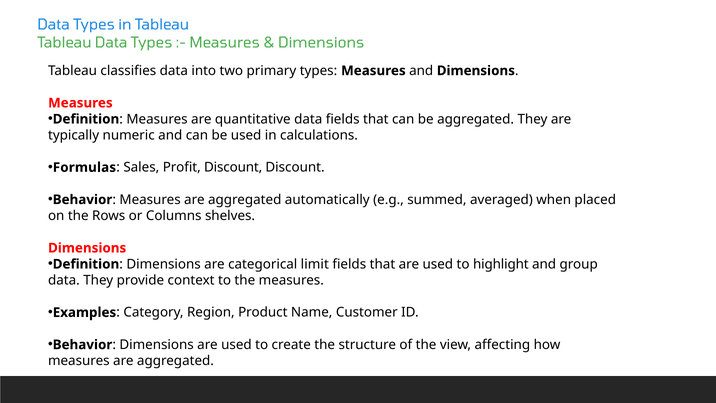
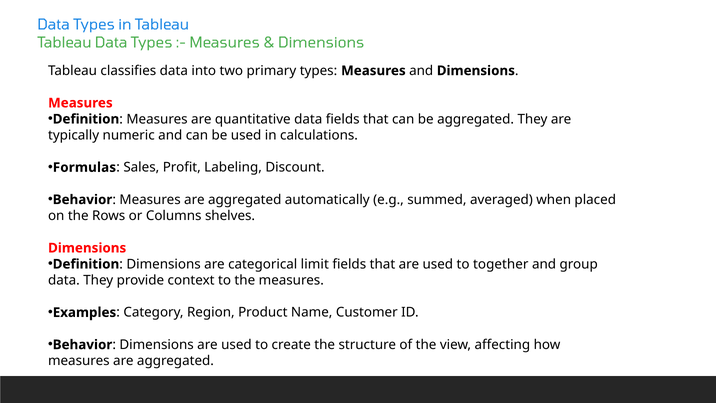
Profit Discount: Discount -> Labeling
highlight: highlight -> together
